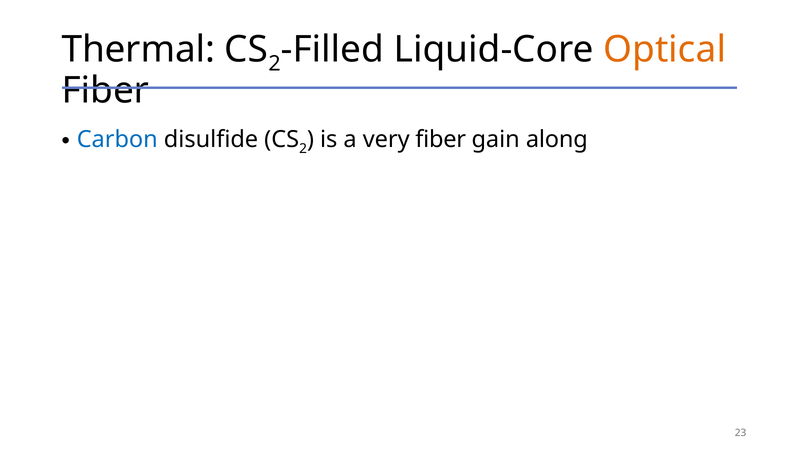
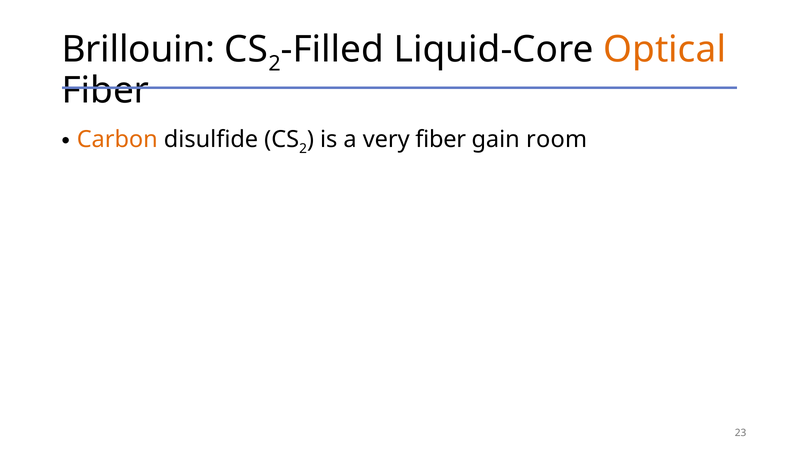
Thermal: Thermal -> Brillouin
Carbon colour: blue -> orange
along: along -> room
